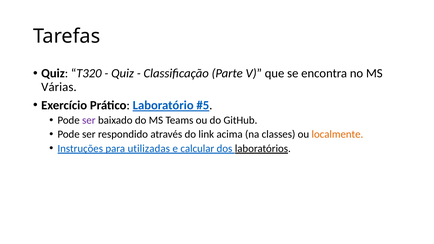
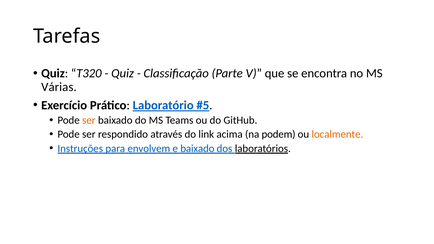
ser at (89, 120) colour: purple -> orange
classes: classes -> podem
utilizadas: utilizadas -> envolvem
e calcular: calcular -> baixado
